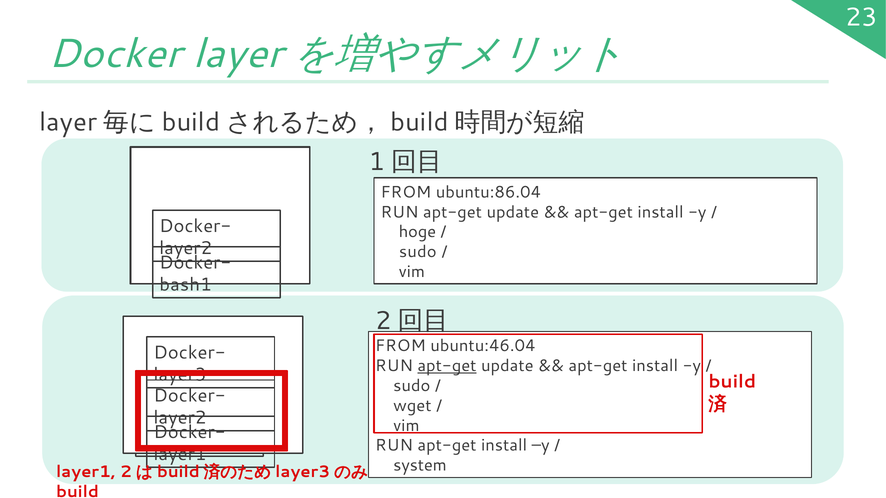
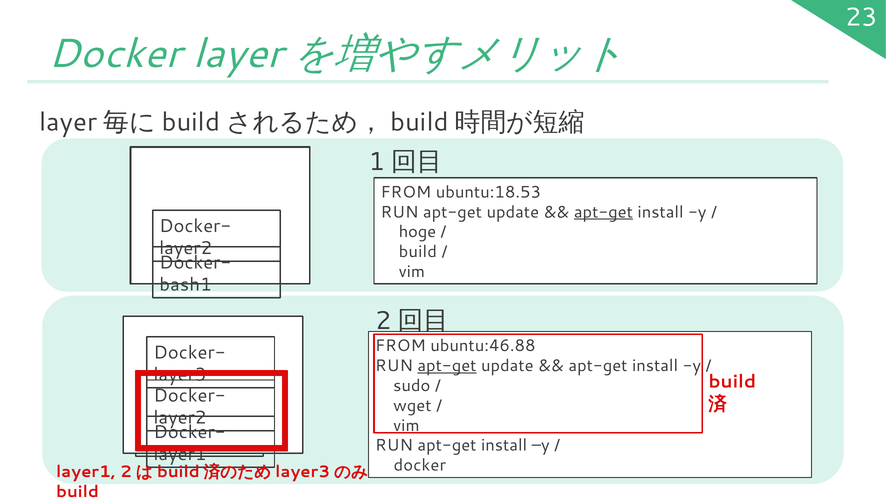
ubuntu:86.04: ubuntu:86.04 -> ubuntu:18.53
apt-get at (603, 212) underline: none -> present
sudo at (418, 252): sudo -> build
ubuntu:46.04: ubuntu:46.04 -> ubuntu:46.88
system at (420, 466): system -> docker
